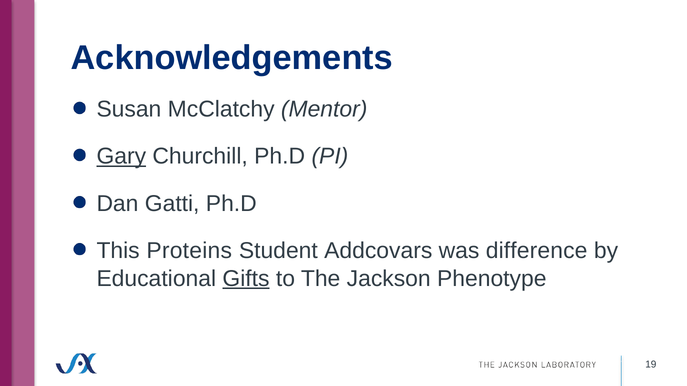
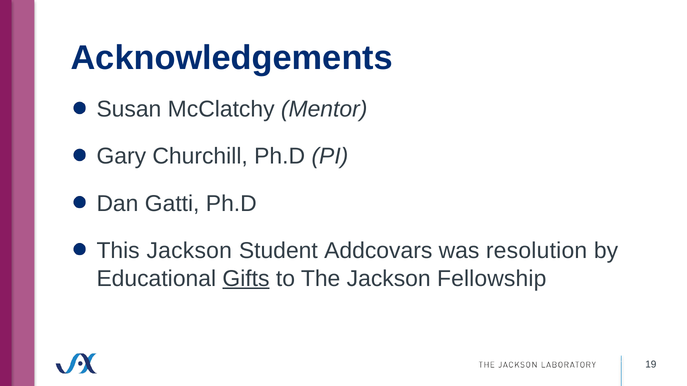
Gary underline: present -> none
This Proteins: Proteins -> Jackson
difference: difference -> resolution
Phenotype: Phenotype -> Fellowship
